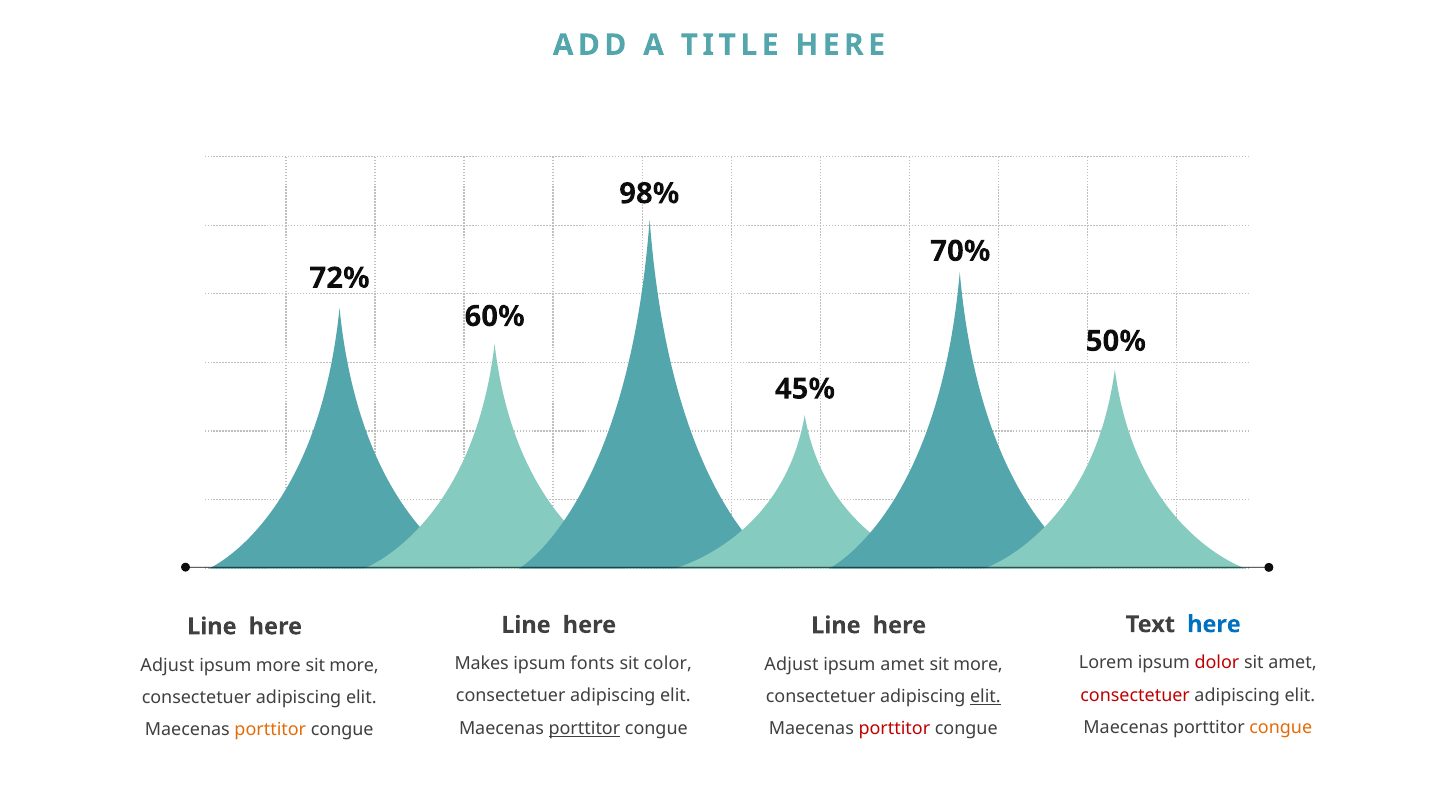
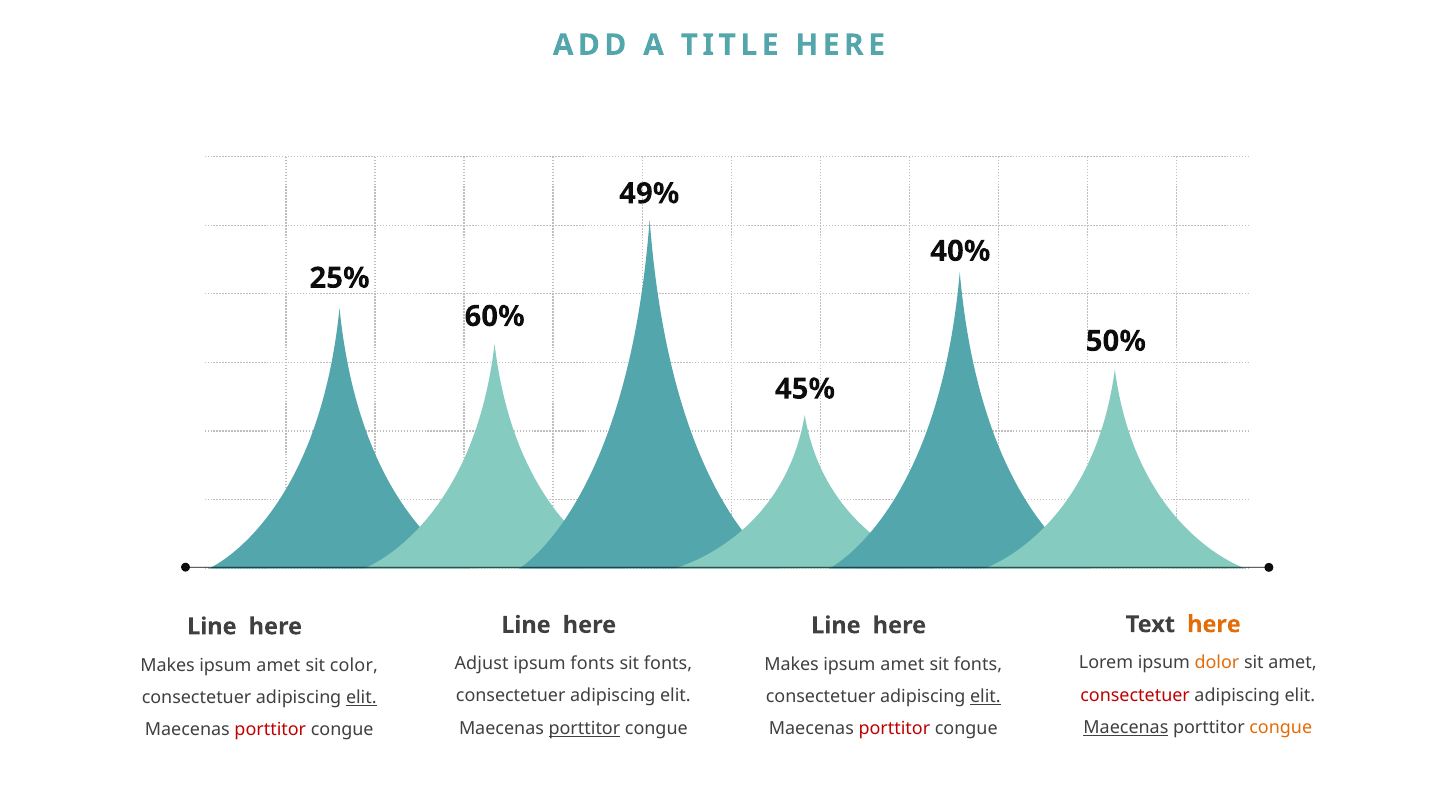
98%: 98% -> 49%
70%: 70% -> 40%
72%: 72% -> 25%
here at (1214, 624) colour: blue -> orange
dolor colour: red -> orange
Makes: Makes -> Adjust
color at (668, 664): color -> fonts
Adjust at (792, 664): Adjust -> Makes
more at (978, 664): more -> fonts
Adjust at (167, 665): Adjust -> Makes
more at (278, 665): more -> amet
more at (354, 665): more -> color
elit at (361, 697) underline: none -> present
Maecenas at (1126, 728) underline: none -> present
porttitor at (270, 730) colour: orange -> red
